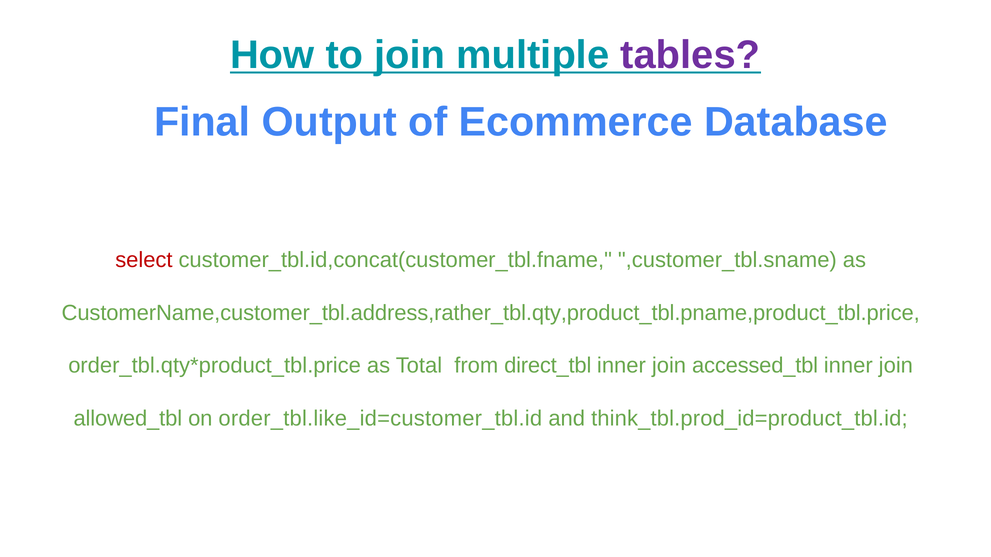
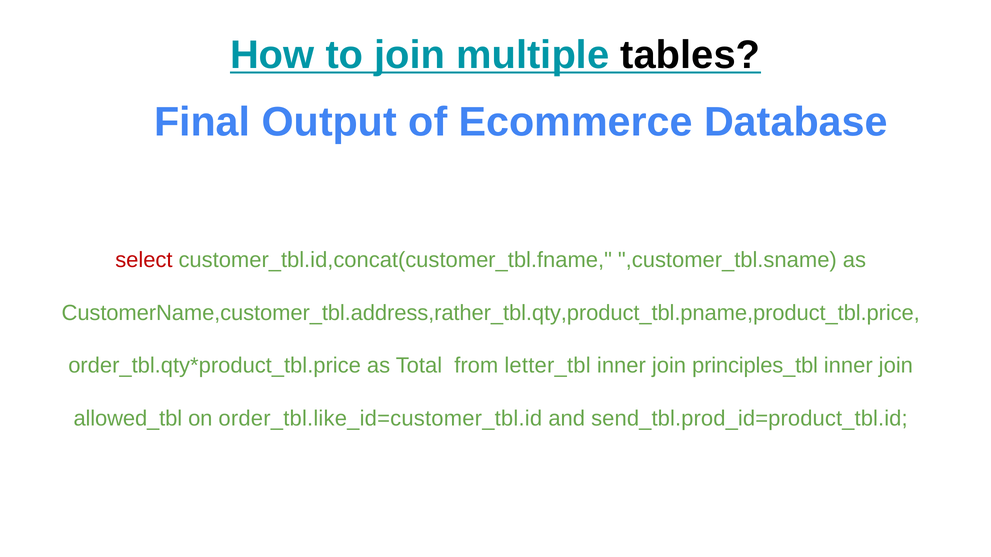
tables colour: purple -> black
direct_tbl: direct_tbl -> letter_tbl
accessed_tbl: accessed_tbl -> principles_tbl
think_tbl.prod_id=product_tbl.id: think_tbl.prod_id=product_tbl.id -> send_tbl.prod_id=product_tbl.id
